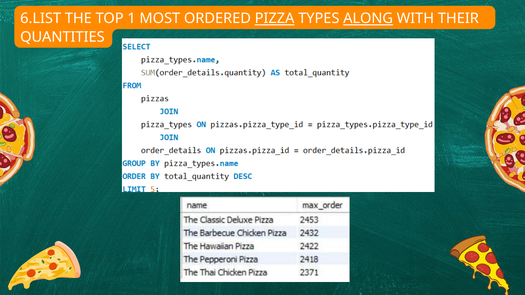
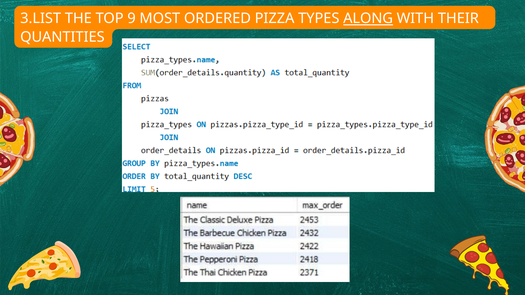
6.LIST: 6.LIST -> 3.LIST
1: 1 -> 9
PIZZA underline: present -> none
